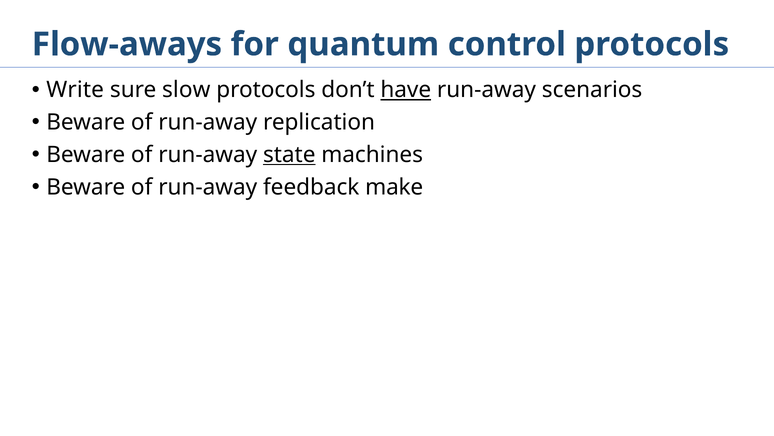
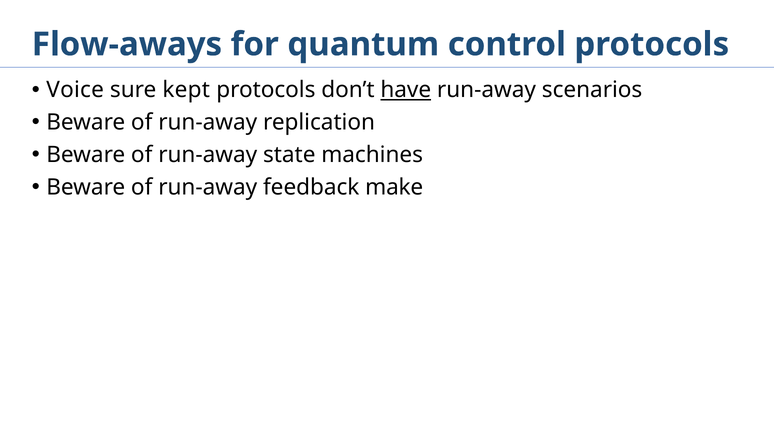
Write: Write -> Voice
slow: slow -> kept
state underline: present -> none
